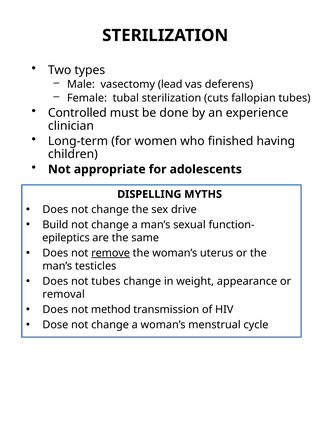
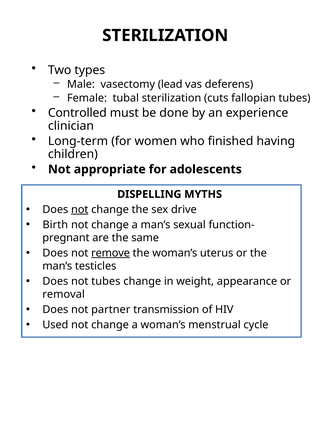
not at (80, 210) underline: none -> present
Build: Build -> Birth
epileptics: epileptics -> pregnant
method: method -> partner
Dose: Dose -> Used
